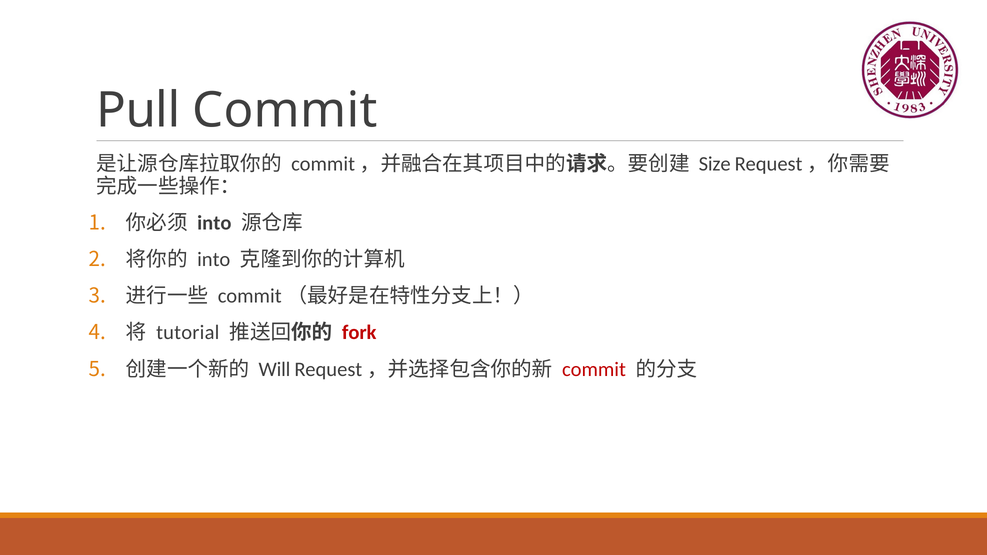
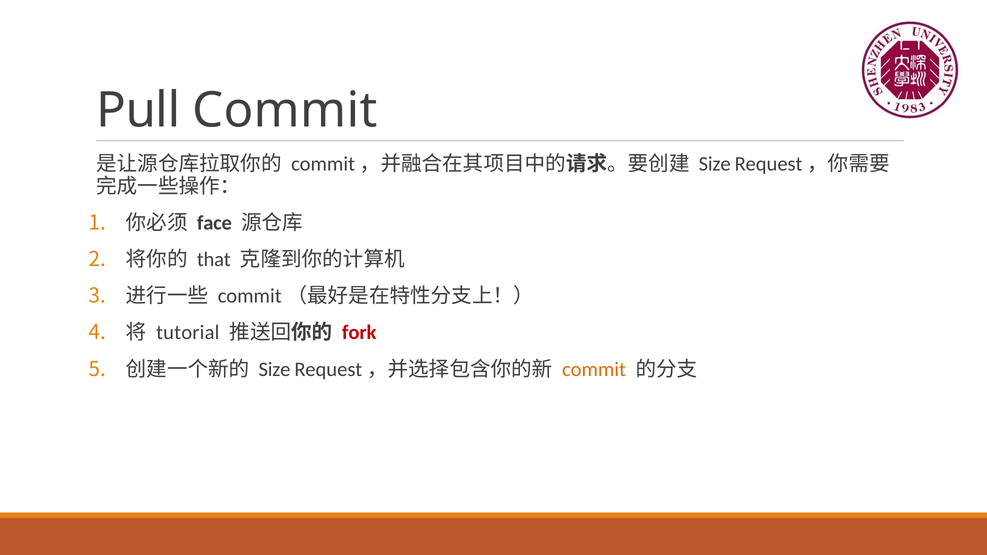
into at (214, 223): into -> face
into at (214, 260): into -> that
Will at (274, 369): Will -> Size
commit at (594, 369) colour: red -> orange
